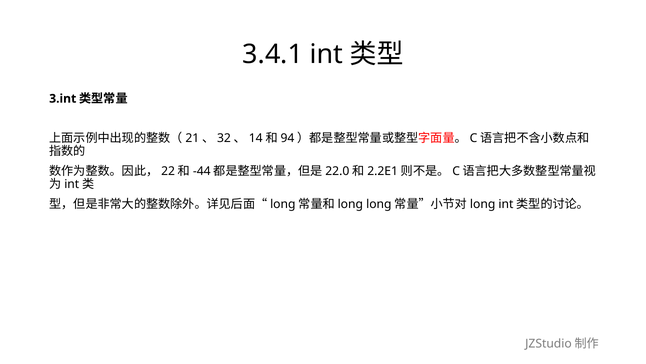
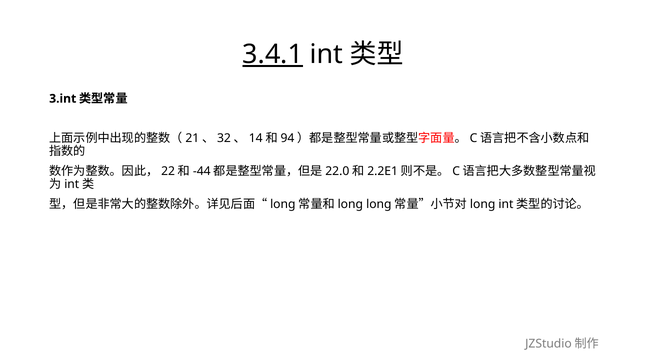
3.4.1 underline: none -> present
